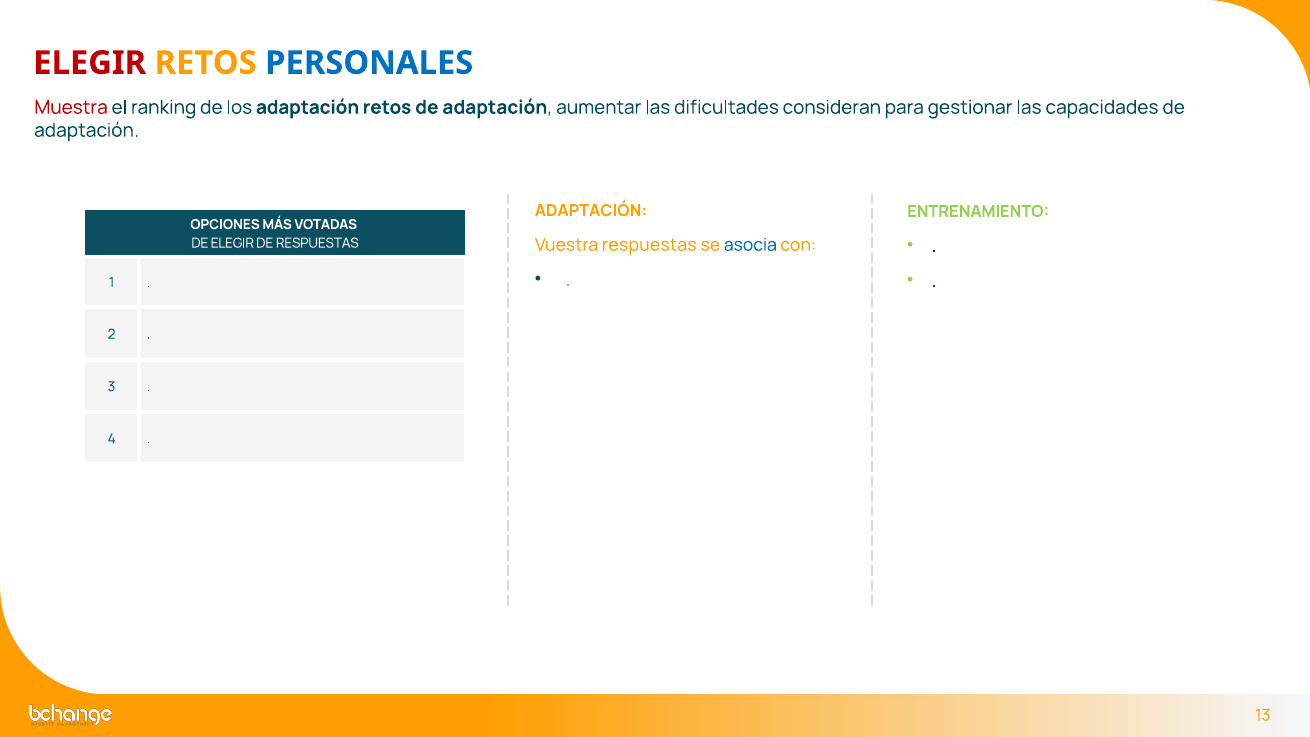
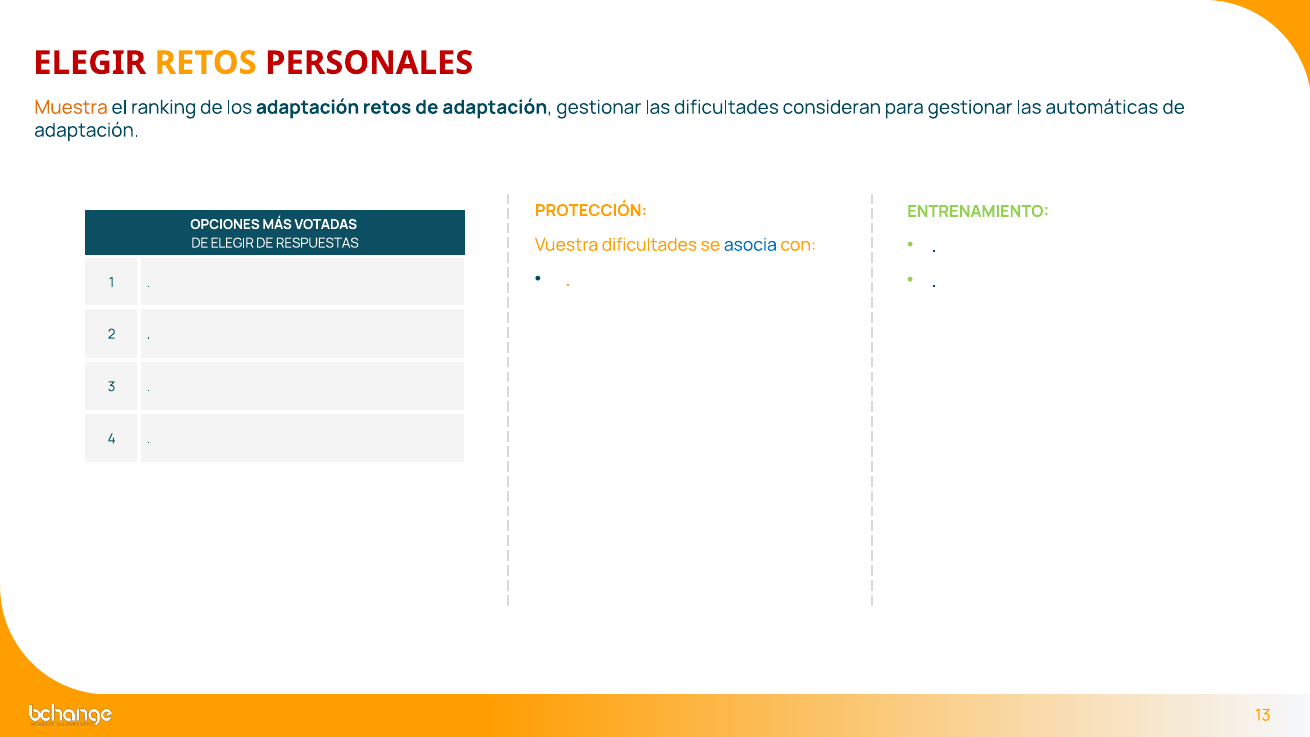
PERSONALES colour: blue -> red
Muestra colour: red -> orange
adaptación aumentar: aumentar -> gestionar
capacidades: capacidades -> automáticas
ADAPTACIÓN at (591, 211): ADAPTACIÓN -> PROTECCIÓN
Vuestra respuestas: respuestas -> dificultades
